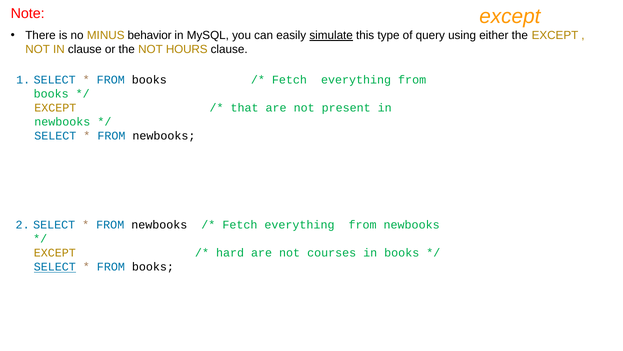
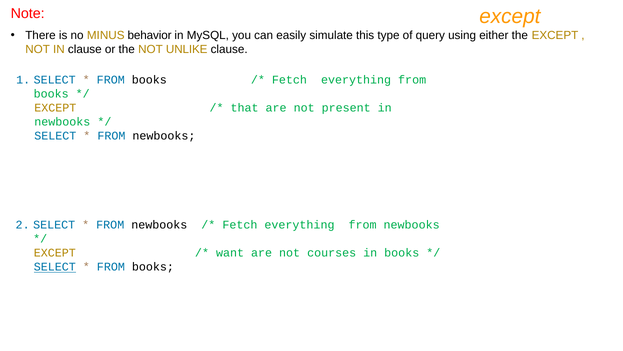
simulate underline: present -> none
HOURS: HOURS -> UNLIKE
hard: hard -> want
